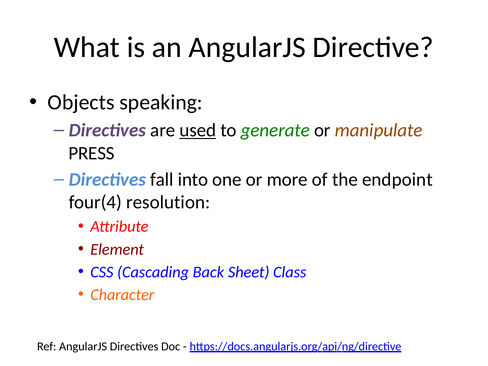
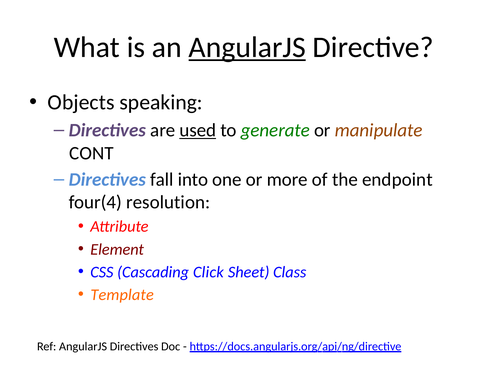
AngularJS at (247, 47) underline: none -> present
PRESS: PRESS -> CONT
Back: Back -> Click
Character: Character -> Template
